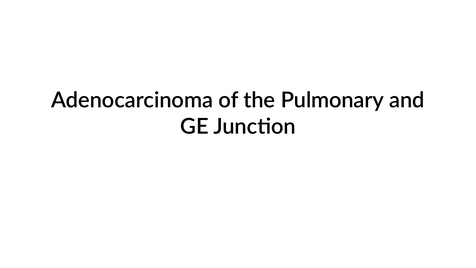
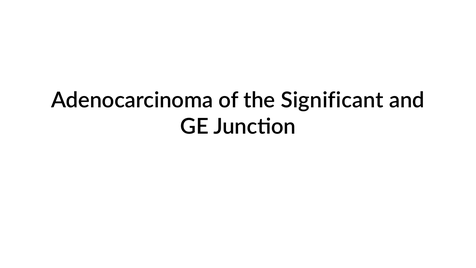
Pulmonary: Pulmonary -> Significant
